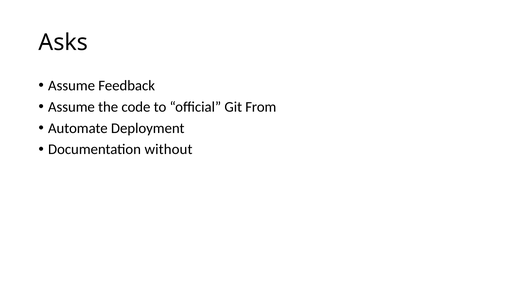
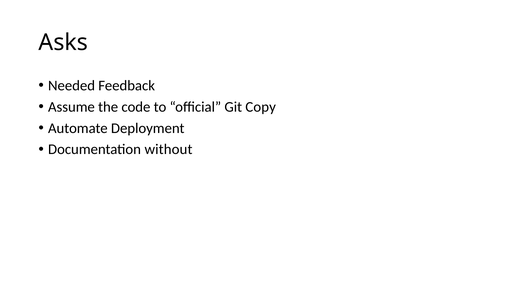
Assume at (72, 86): Assume -> Needed
From: From -> Copy
